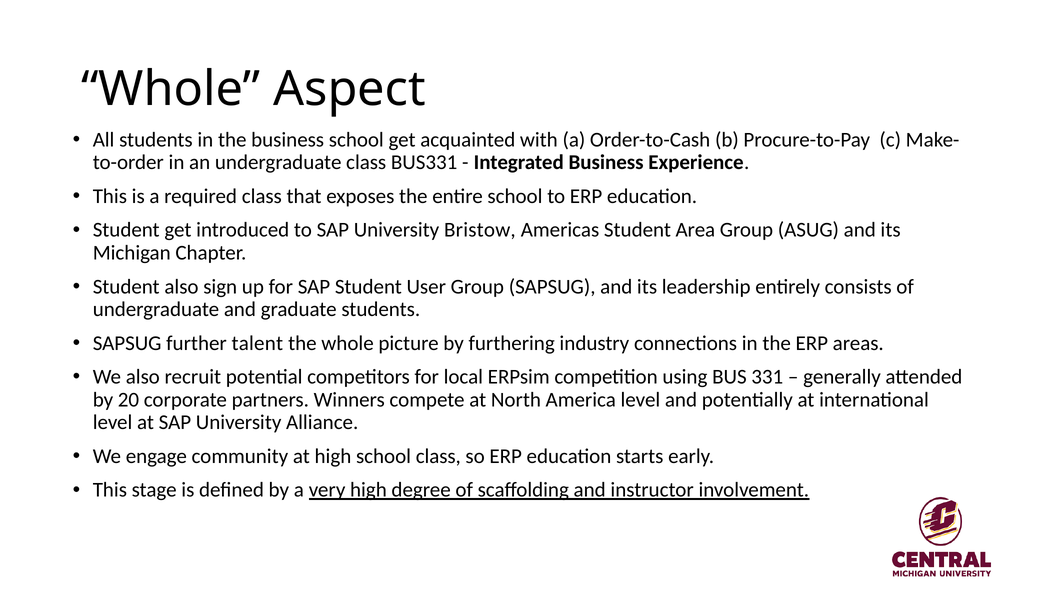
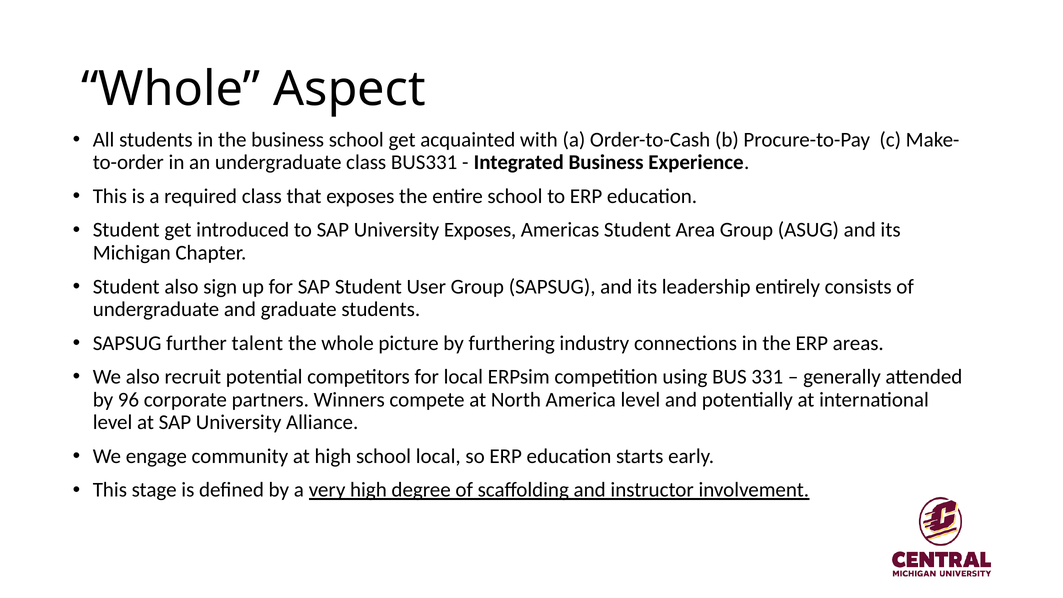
University Bristow: Bristow -> Exposes
20: 20 -> 96
school class: class -> local
